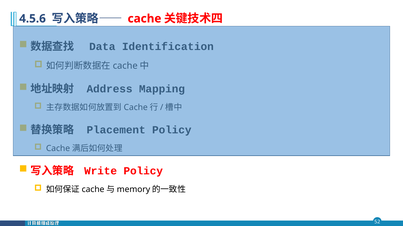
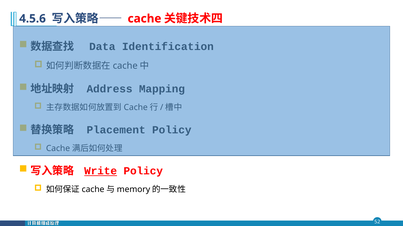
Write underline: none -> present
